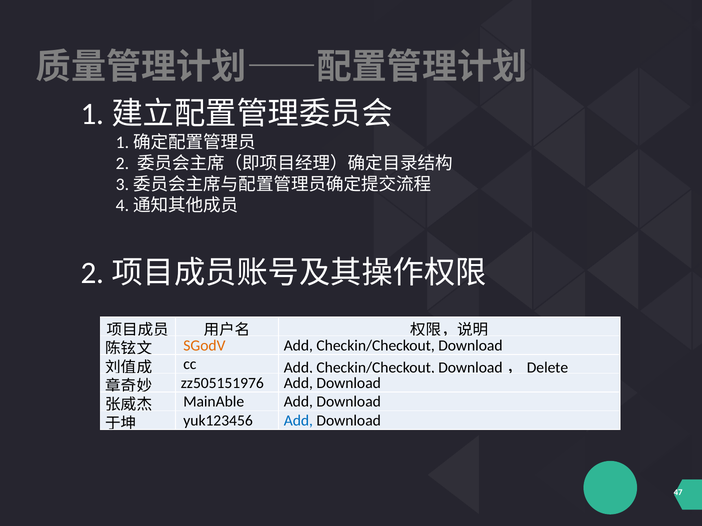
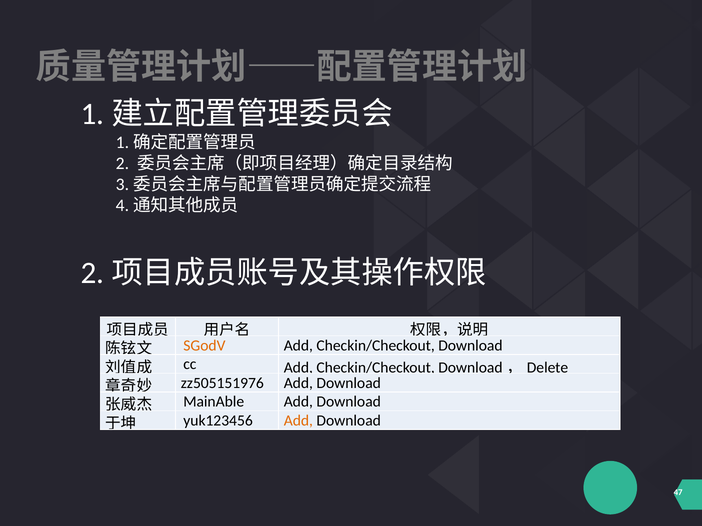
Add at (298, 421) colour: blue -> orange
